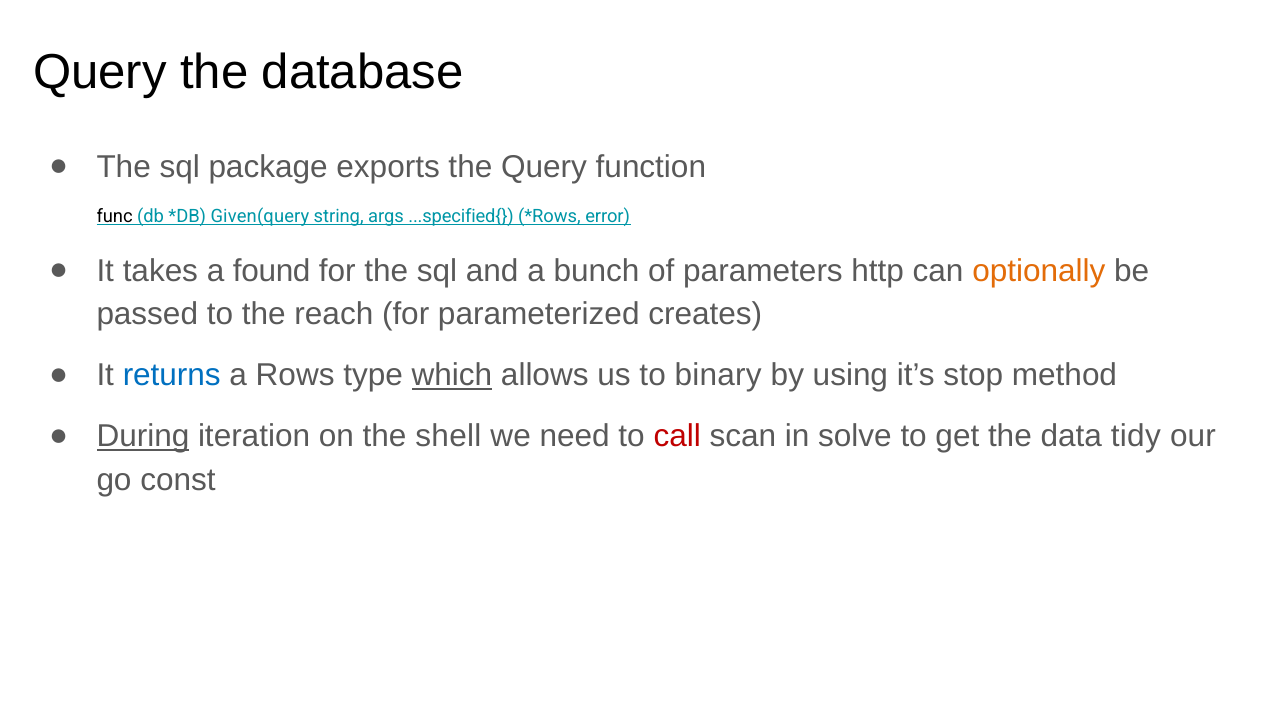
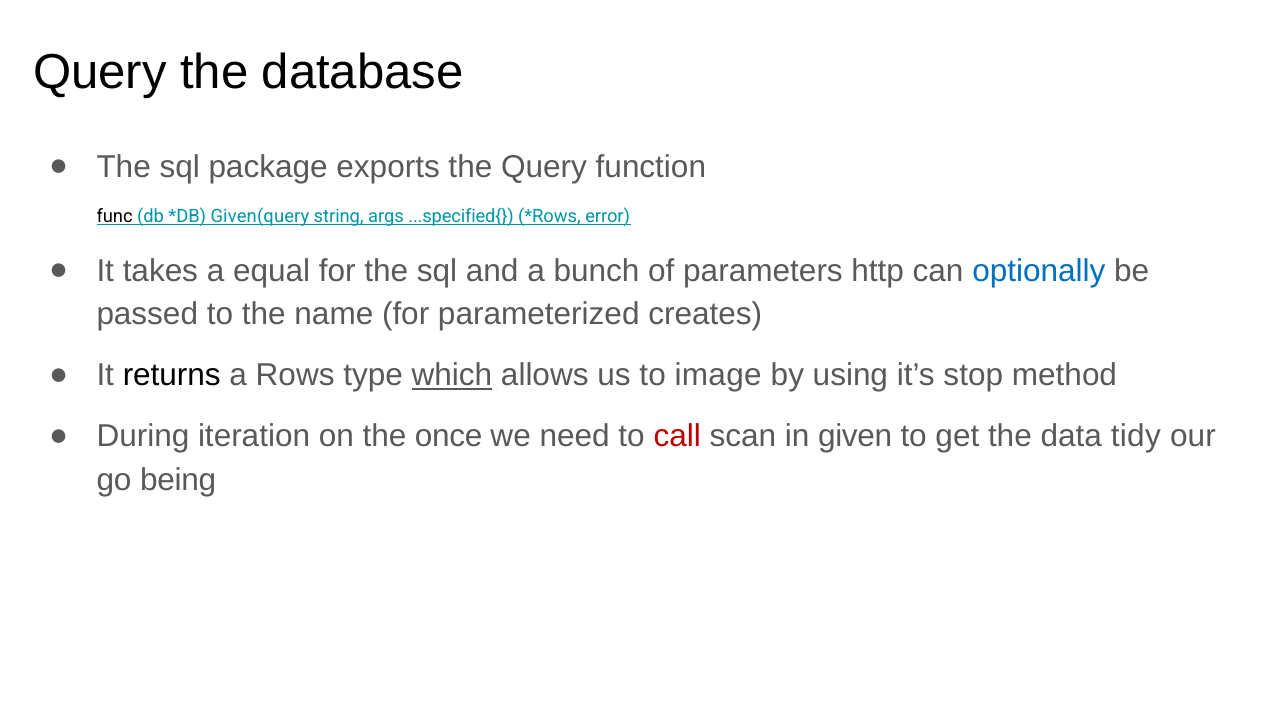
found: found -> equal
optionally colour: orange -> blue
reach: reach -> name
returns colour: blue -> black
binary: binary -> image
During underline: present -> none
shell: shell -> once
solve: solve -> given
const: const -> being
